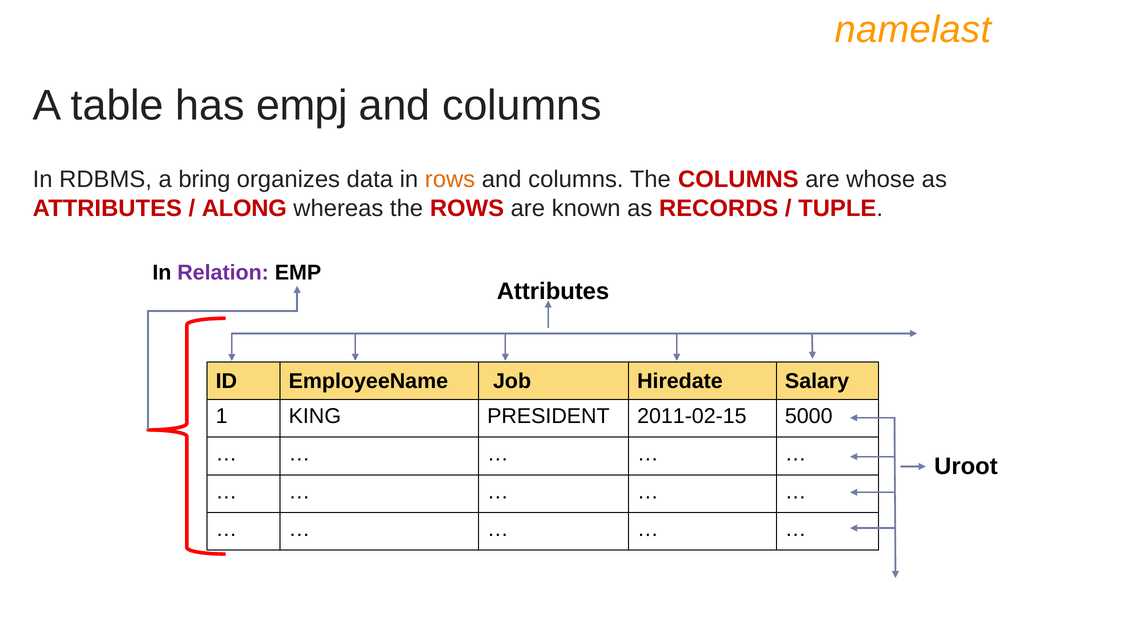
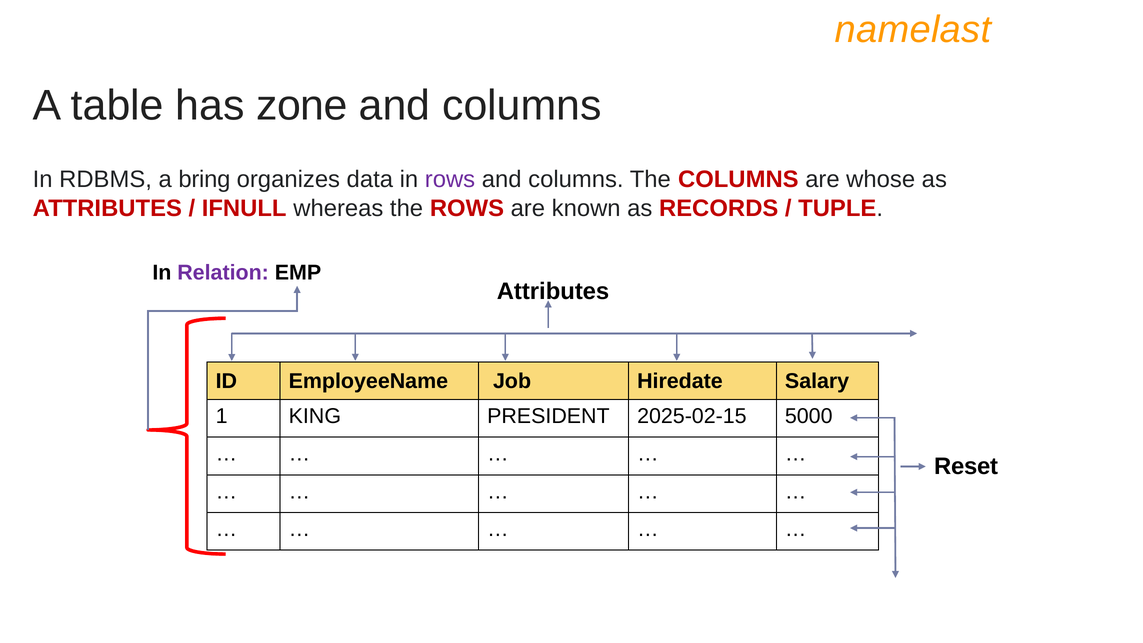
empj: empj -> zone
rows at (450, 180) colour: orange -> purple
ALONG: ALONG -> IFNULL
2011-02-15: 2011-02-15 -> 2025-02-15
Uroot: Uroot -> Reset
